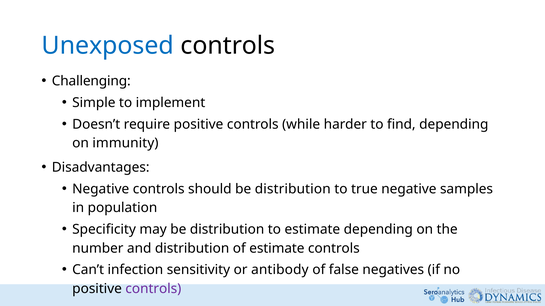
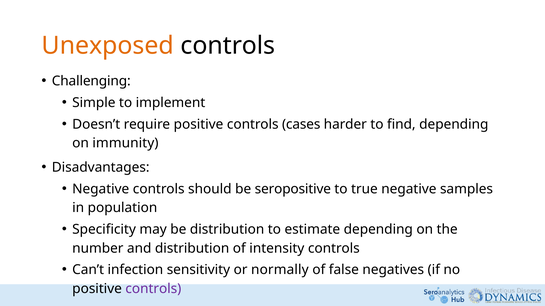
Unexposed colour: blue -> orange
while: while -> cases
should be distribution: distribution -> seropositive
of estimate: estimate -> intensity
antibody: antibody -> normally
